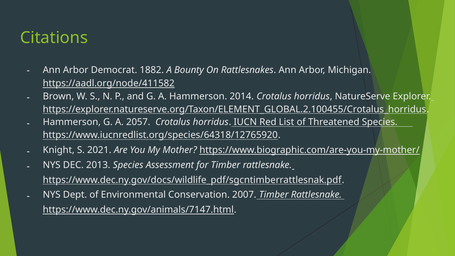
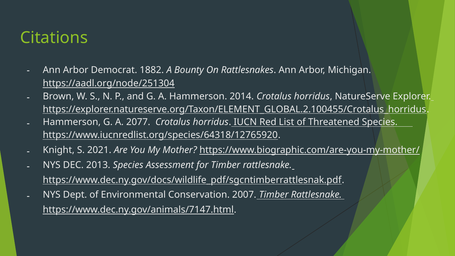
https://aadl.org/node/411582: https://aadl.org/node/411582 -> https://aadl.org/node/251304
2057: 2057 -> 2077
